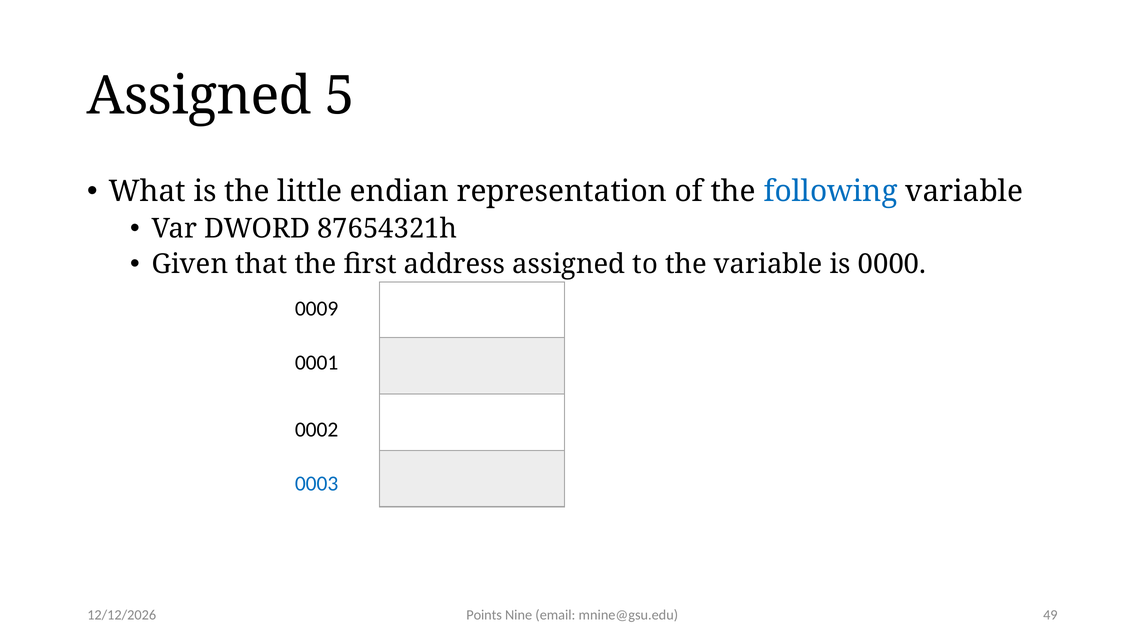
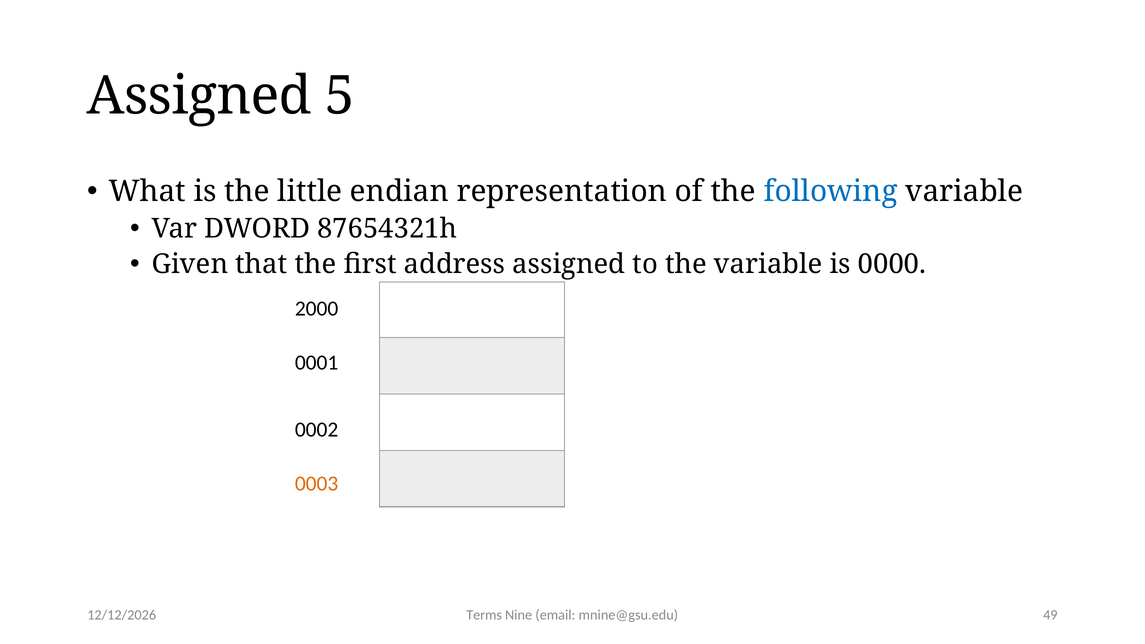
0009: 0009 -> 2000
0003 colour: blue -> orange
Points: Points -> Terms
